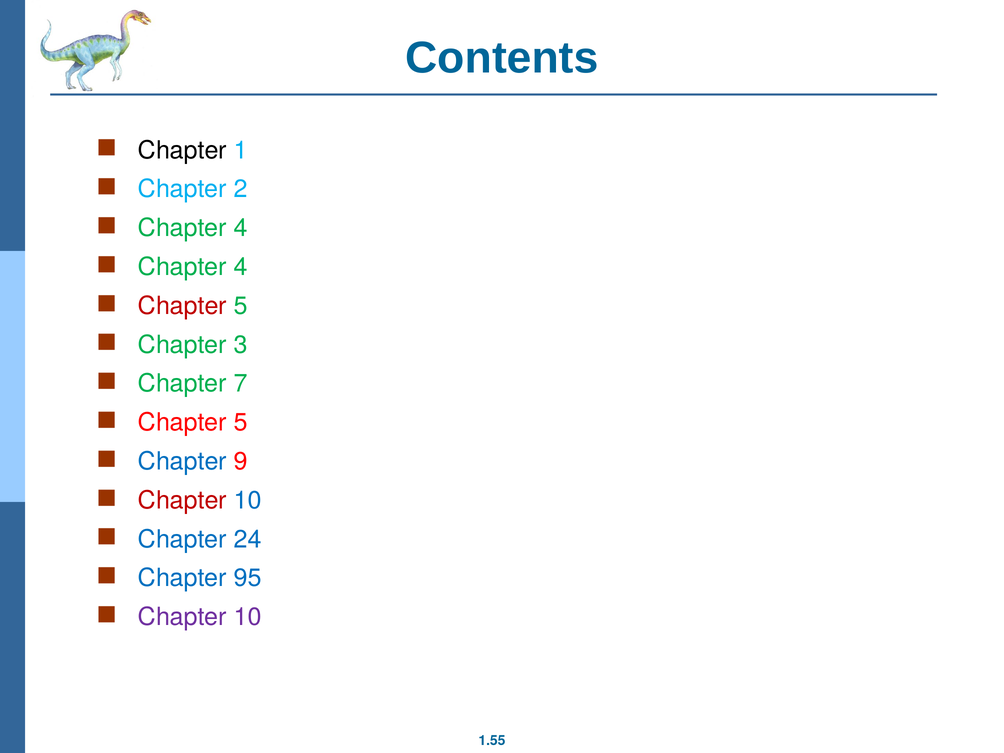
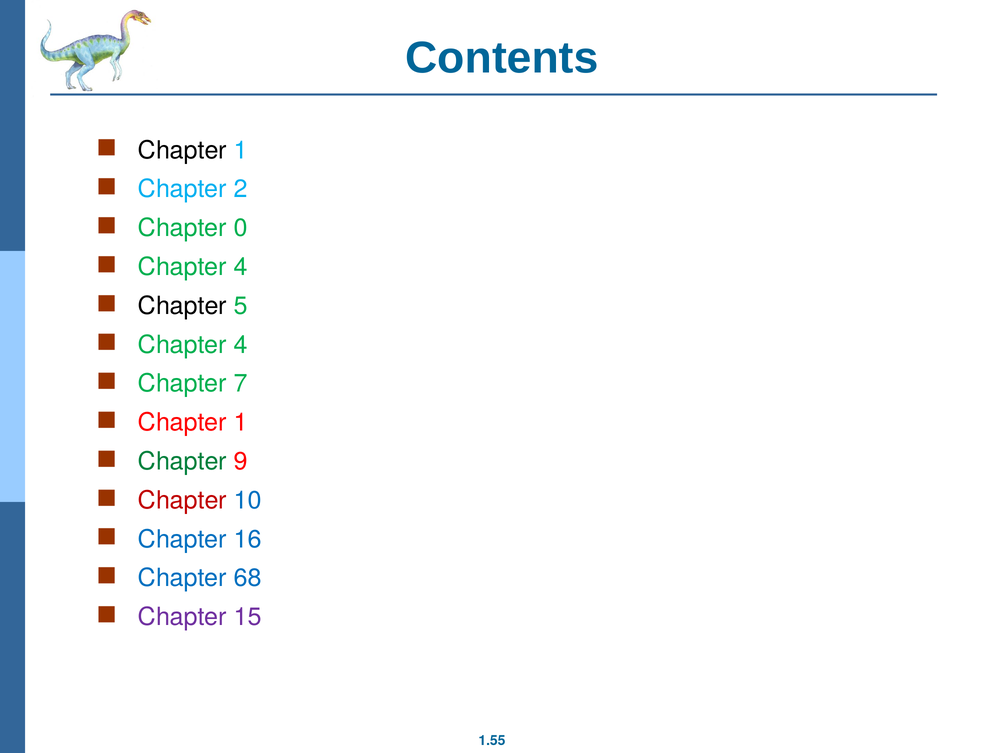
4 at (241, 228): 4 -> 0
Chapter at (182, 306) colour: red -> black
3 at (241, 345): 3 -> 4
5 at (241, 423): 5 -> 1
Chapter at (182, 461) colour: blue -> green
24: 24 -> 16
95: 95 -> 68
10 at (248, 617): 10 -> 15
